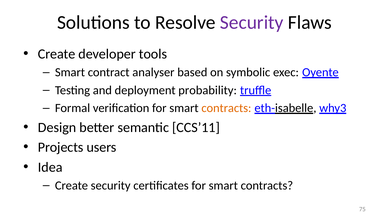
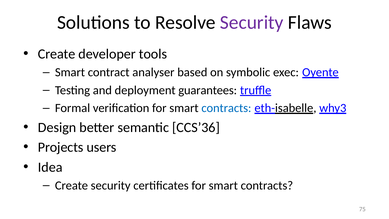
probability: probability -> guarantees
contracts at (226, 108) colour: orange -> blue
CCS’11: CCS’11 -> CCS’36
